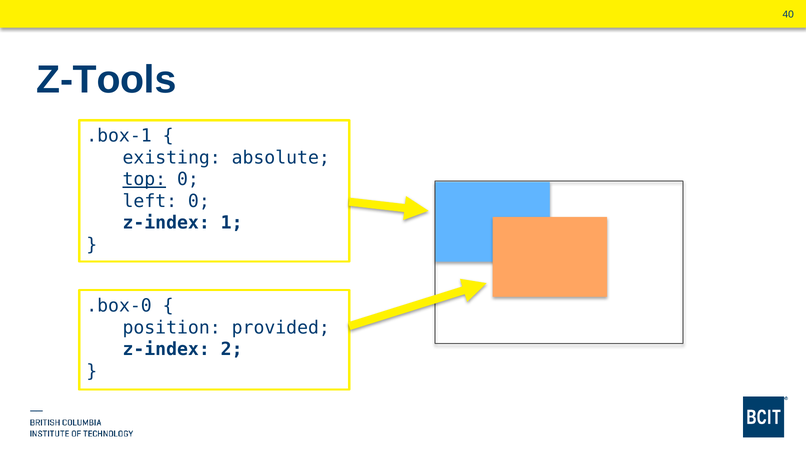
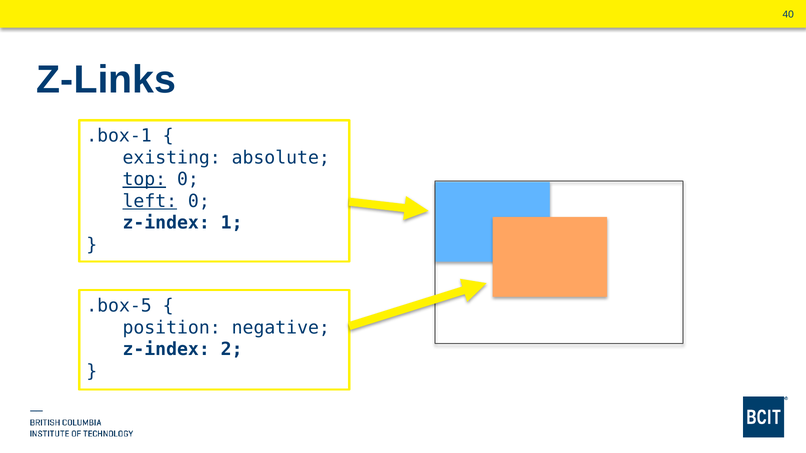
Z-Tools: Z-Tools -> Z-Links
left underline: none -> present
.box-0: .box-0 -> .box-5
provided: provided -> negative
